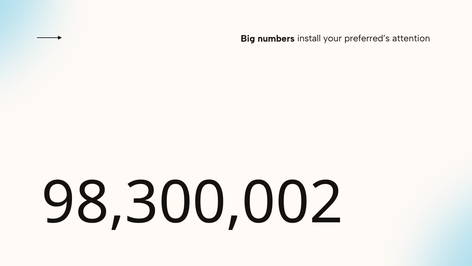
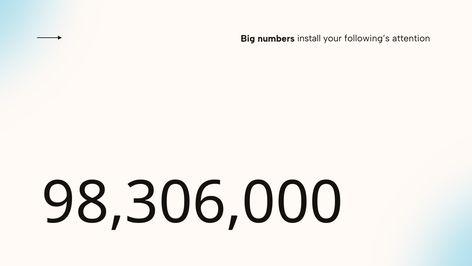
preferred’s: preferred’s -> following’s
98,300,002: 98,300,002 -> 98,306,000
